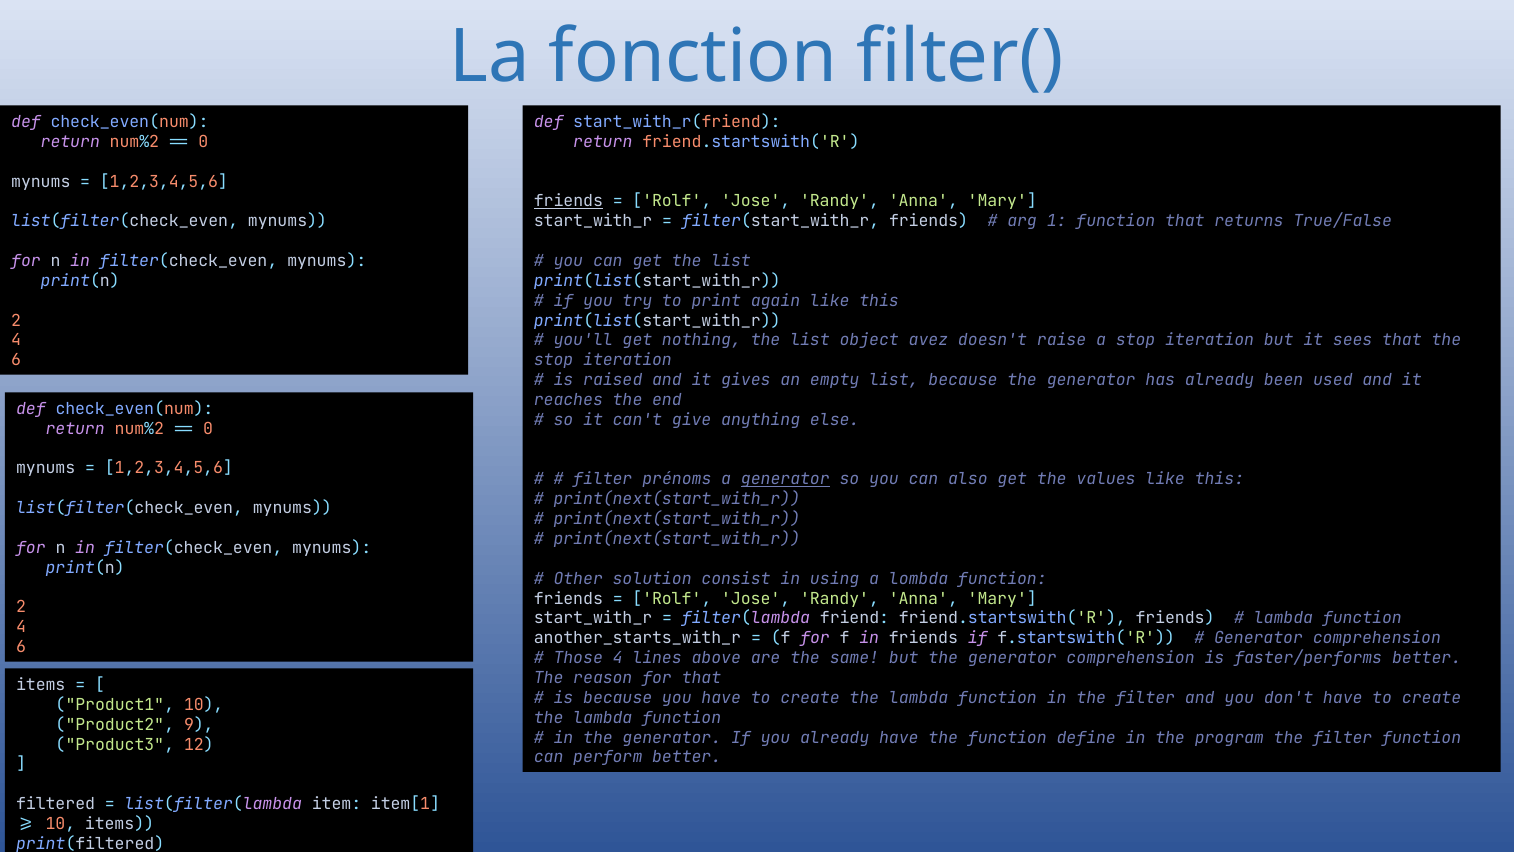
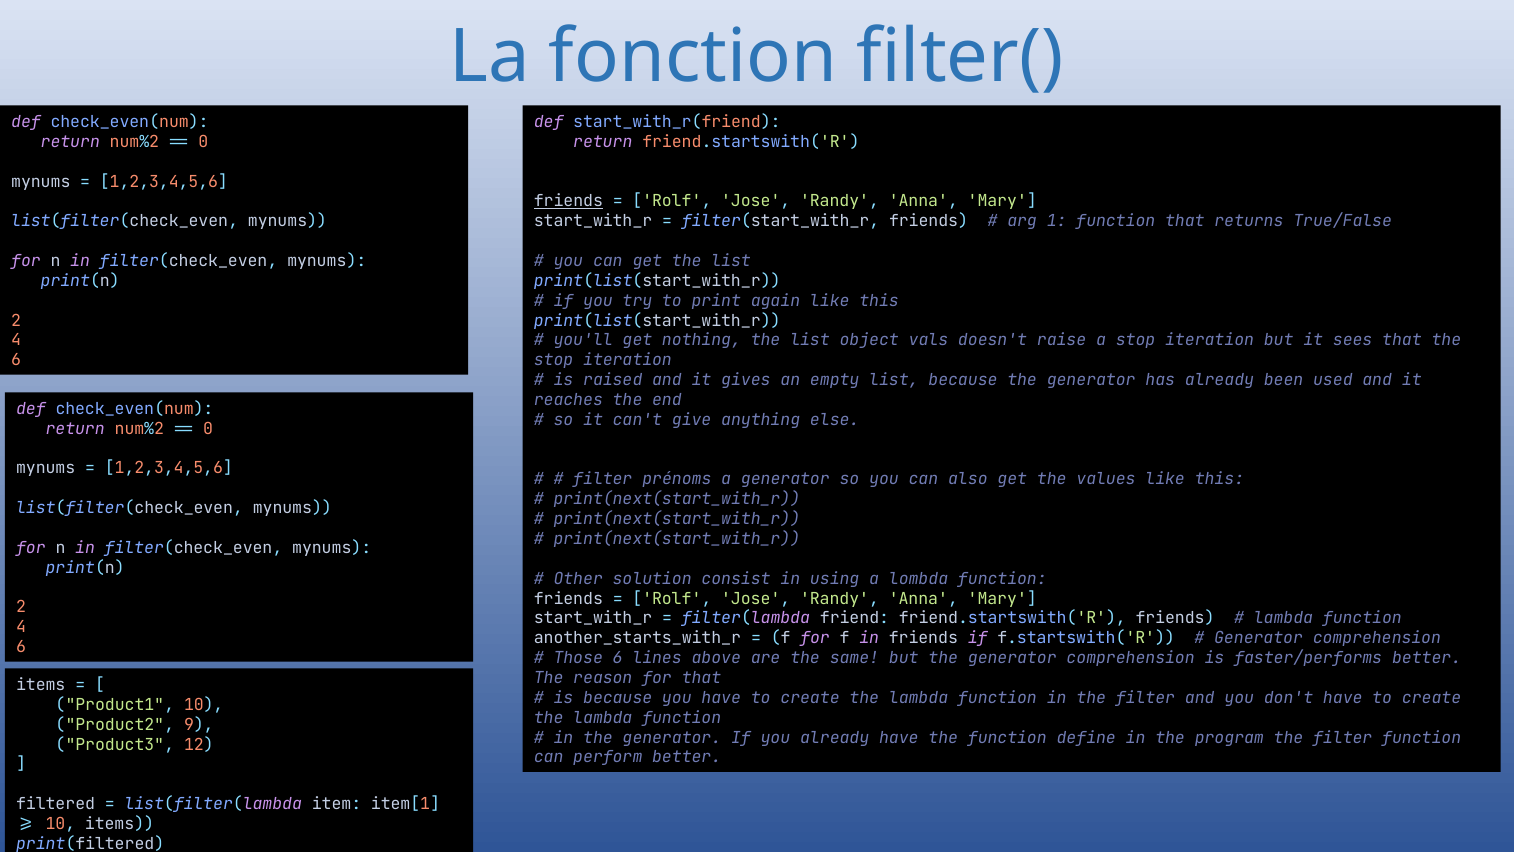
avez: avez -> vals
generator at (785, 479) underline: present -> none
Those 4: 4 -> 6
